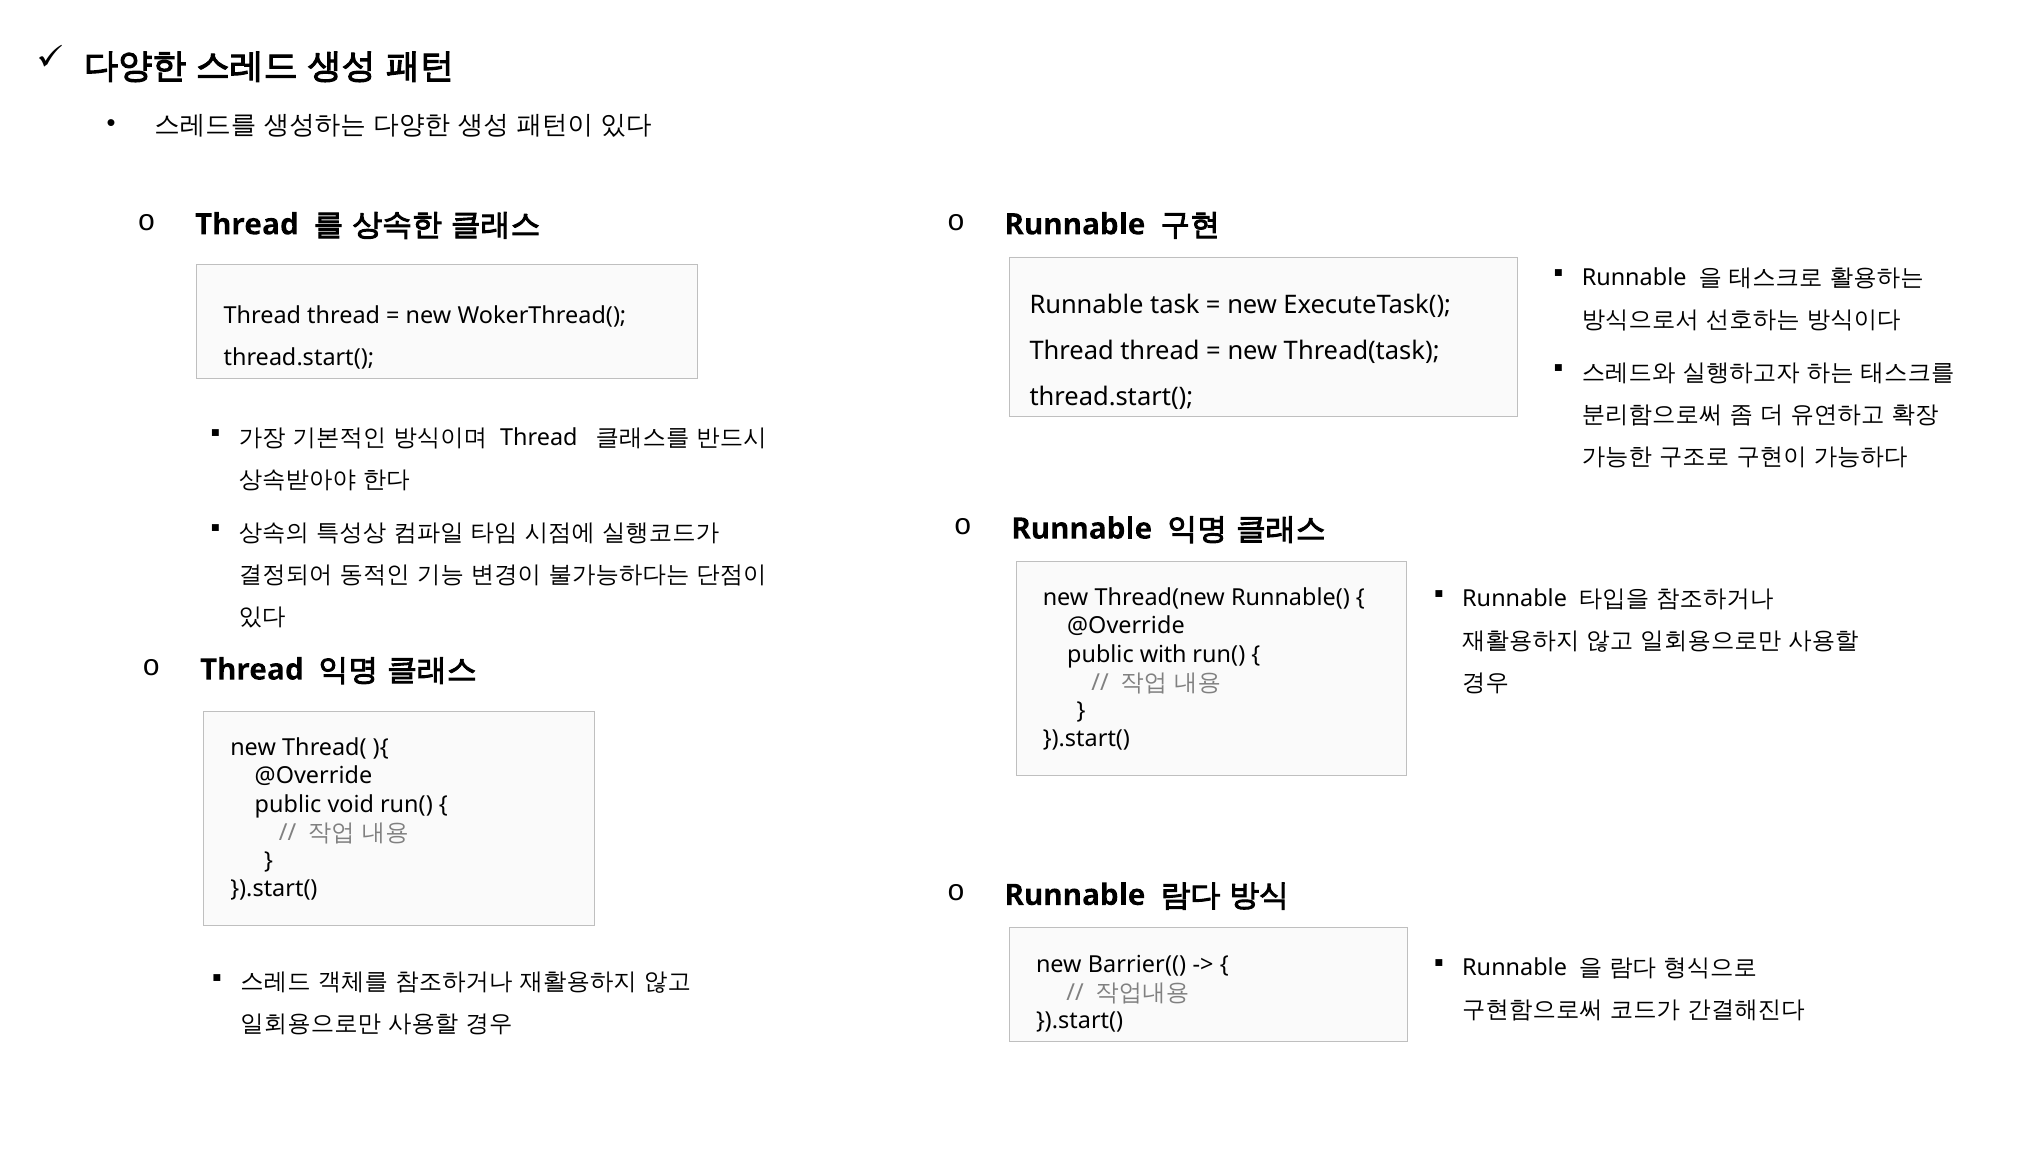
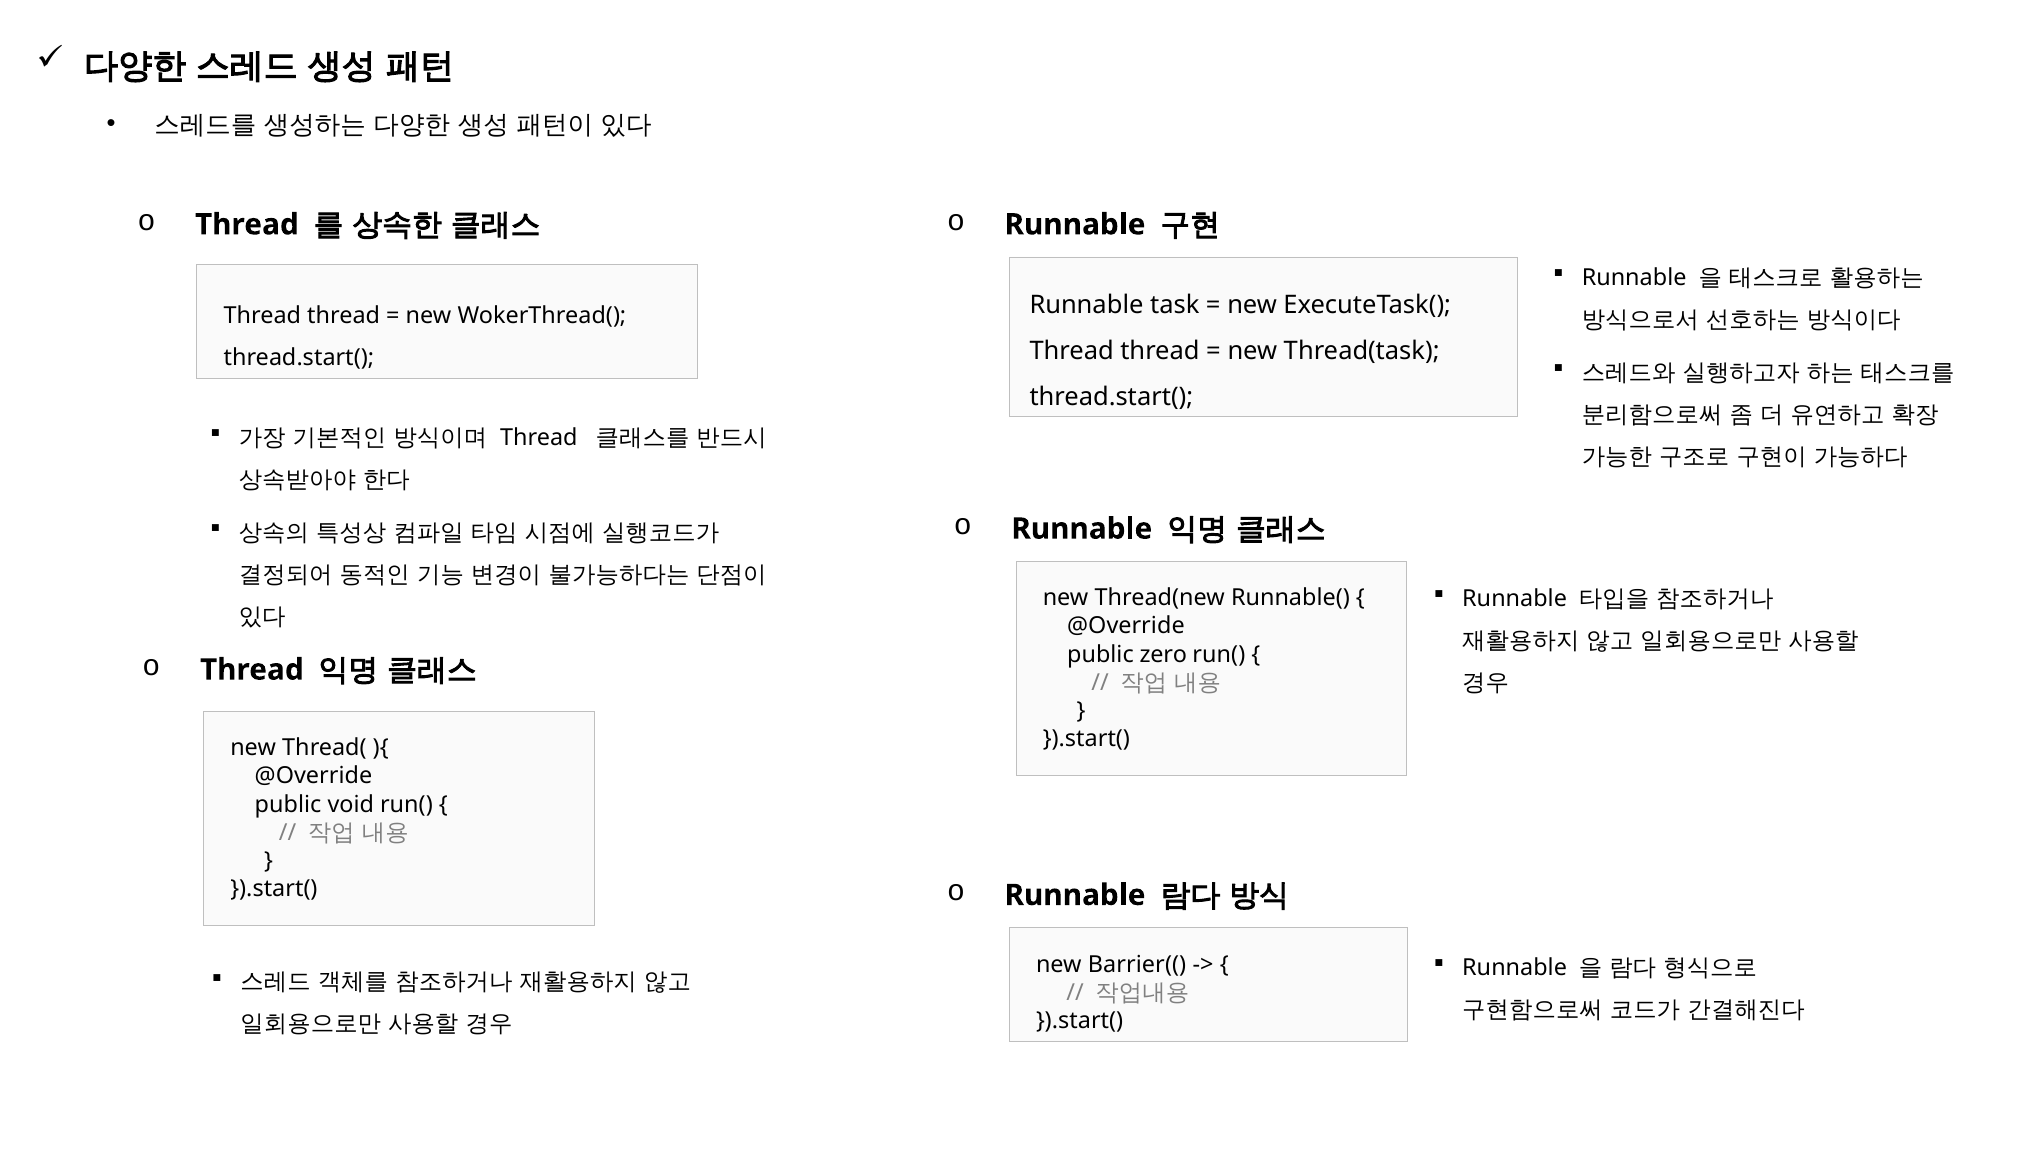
with: with -> zero
